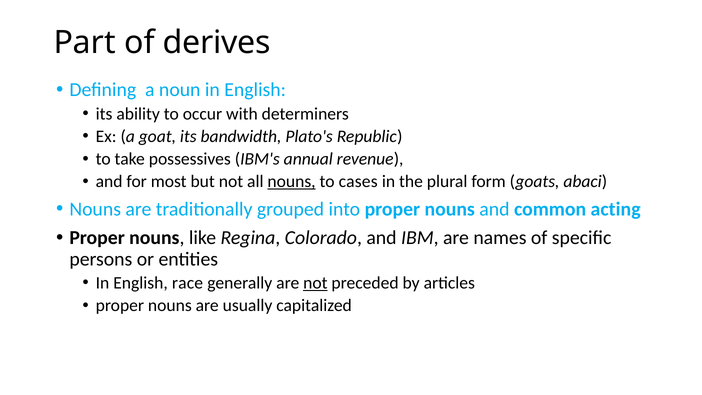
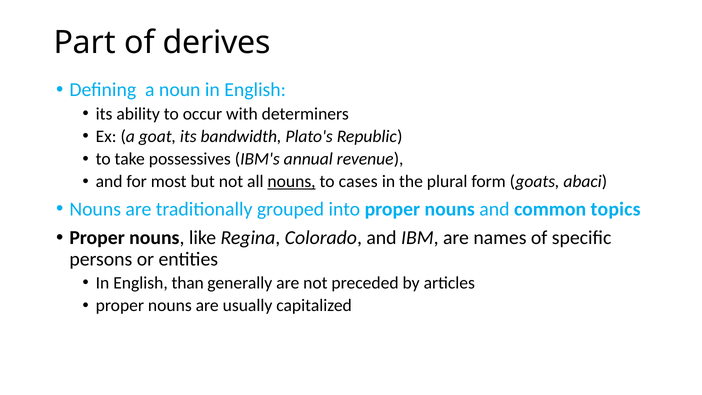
acting: acting -> topics
race: race -> than
not at (315, 283) underline: present -> none
